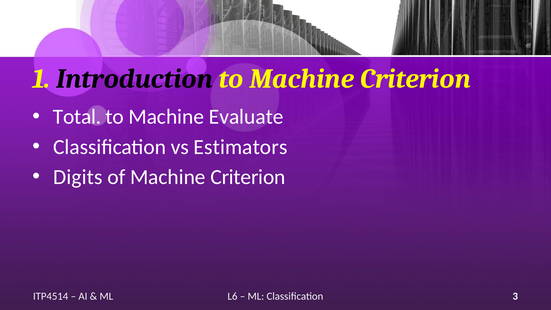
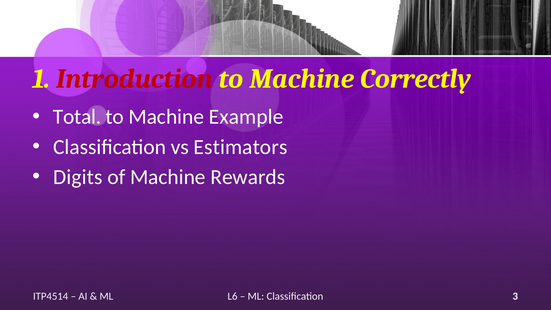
Introduction colour: black -> red
to Machine Criterion: Criterion -> Correctly
Evaluate: Evaluate -> Example
of Machine Criterion: Criterion -> Rewards
